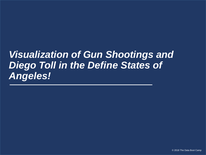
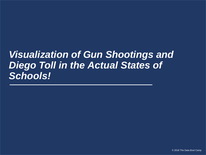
Define: Define -> Actual
Angeles: Angeles -> Schools
